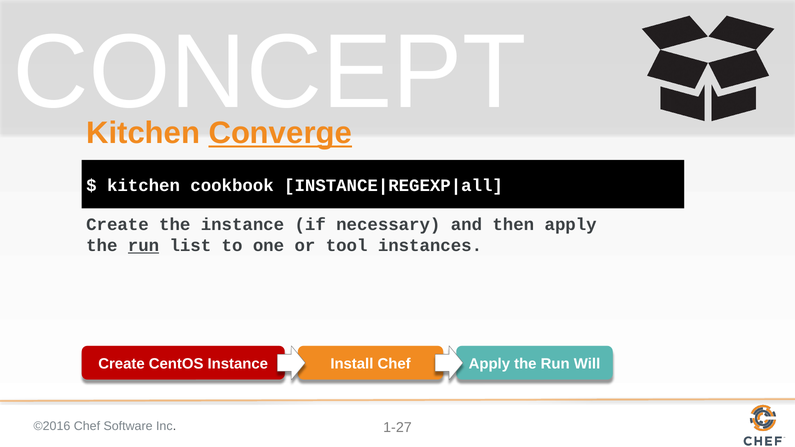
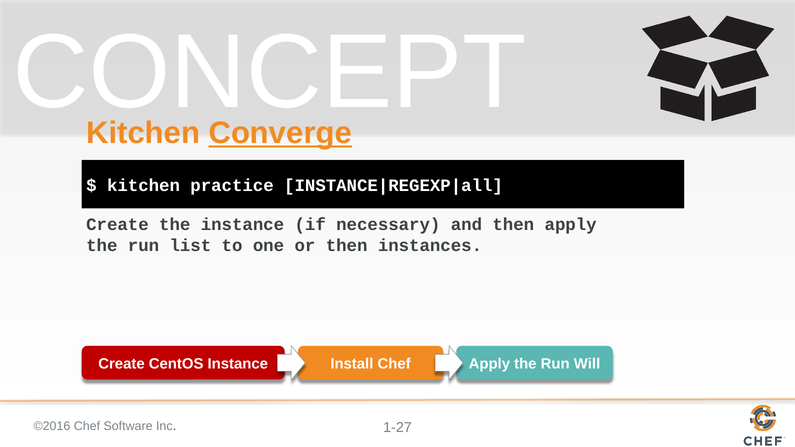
cookbook: cookbook -> practice
run at (143, 245) underline: present -> none
or tool: tool -> then
